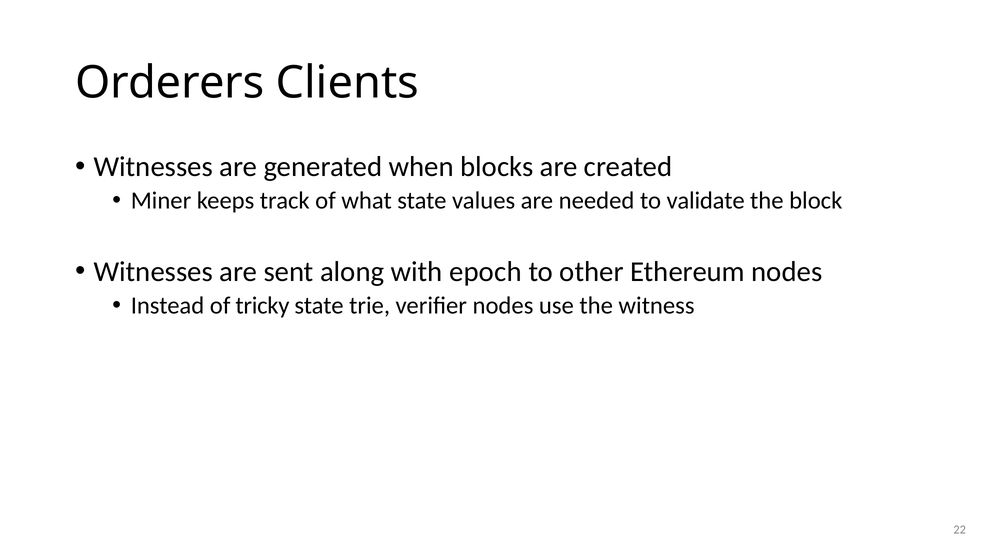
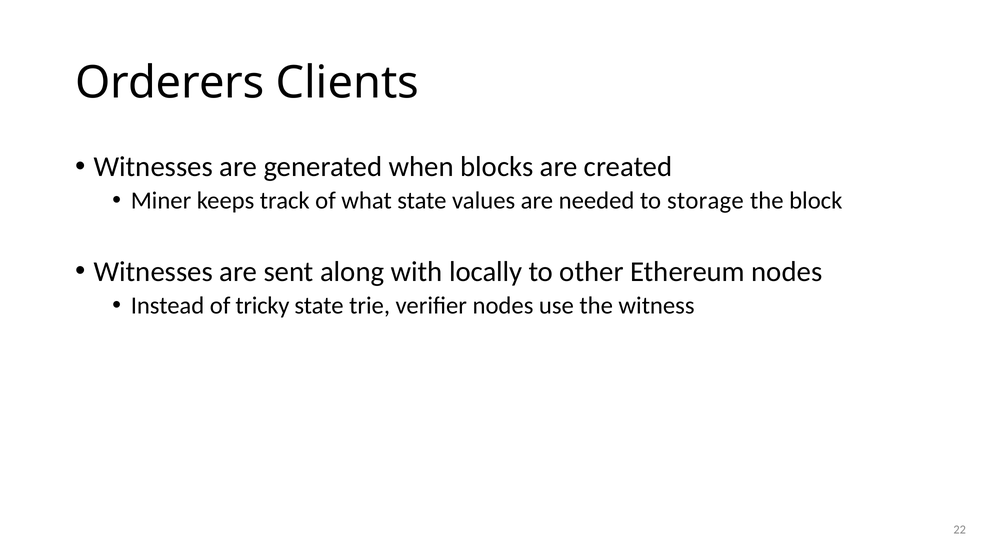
validate: validate -> storage
epoch: epoch -> locally
